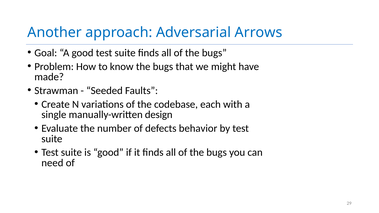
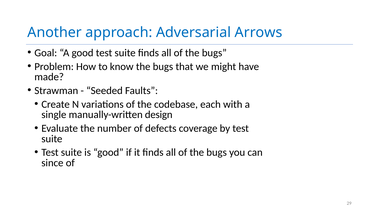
behavior: behavior -> coverage
need: need -> since
